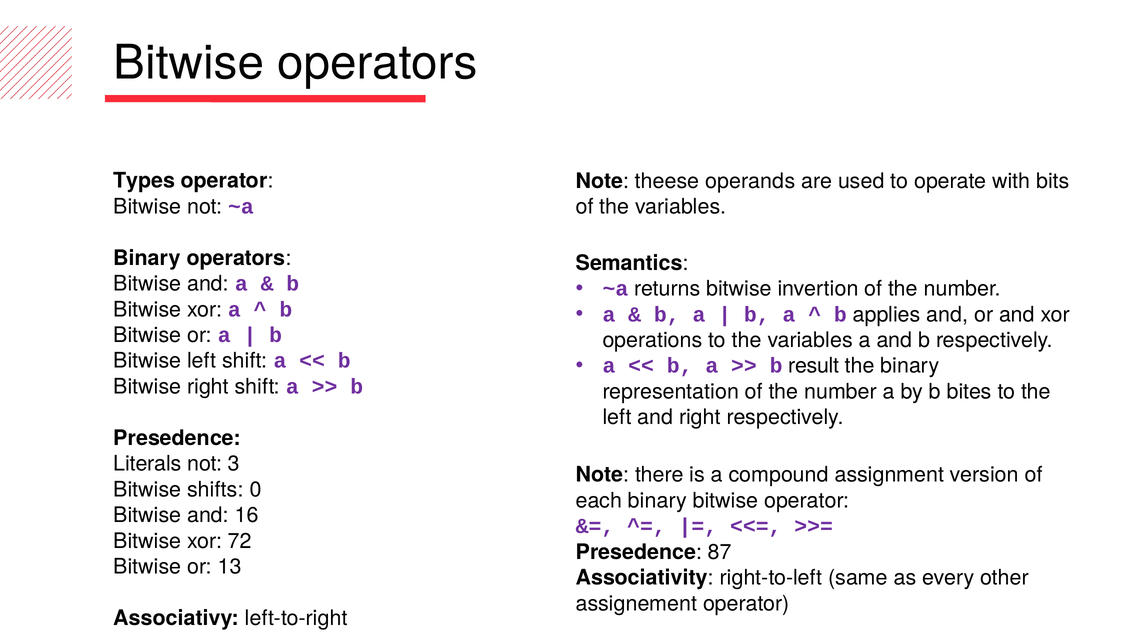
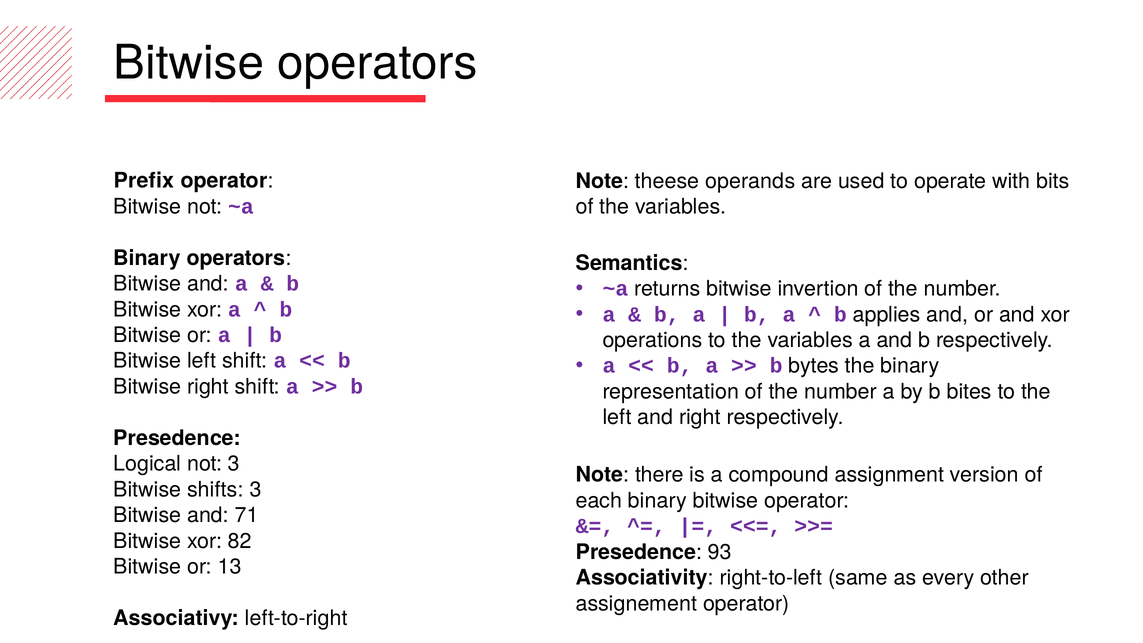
Types: Types -> Prefix
result: result -> bytes
Literals: Literals -> Logical
shifts 0: 0 -> 3
16: 16 -> 71
72: 72 -> 82
87: 87 -> 93
